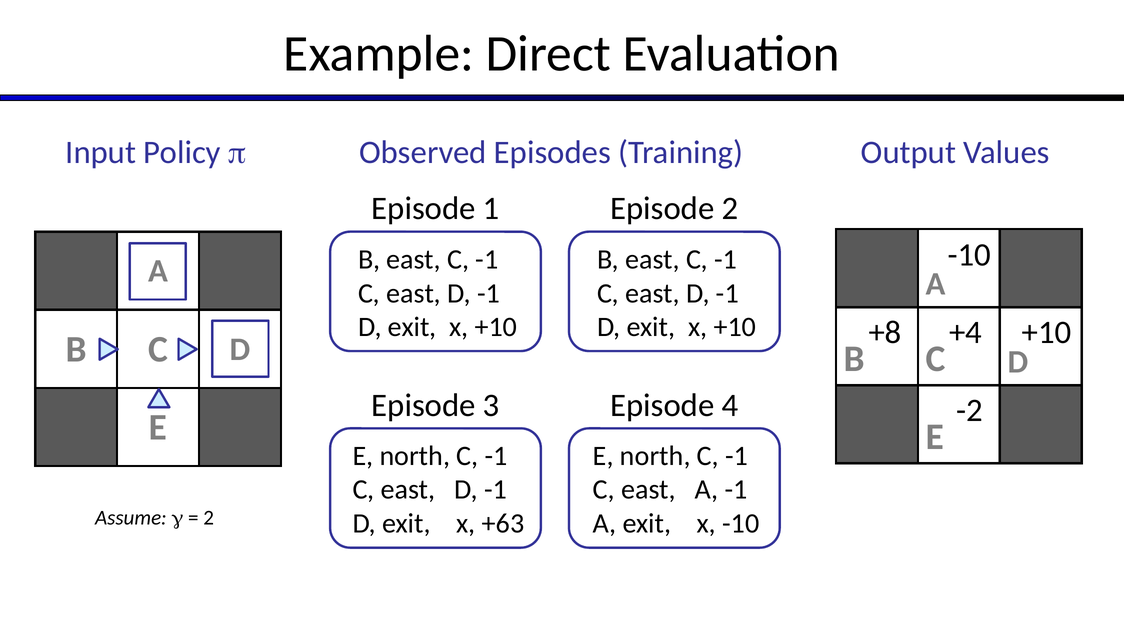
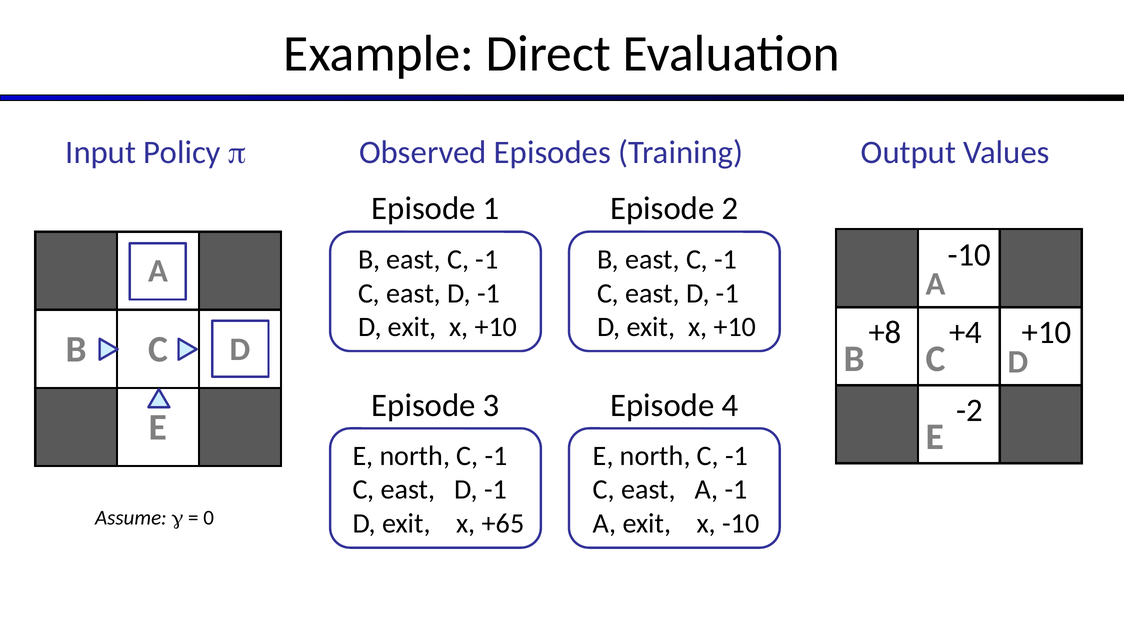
2 at (209, 518): 2 -> 0
+63: +63 -> +65
